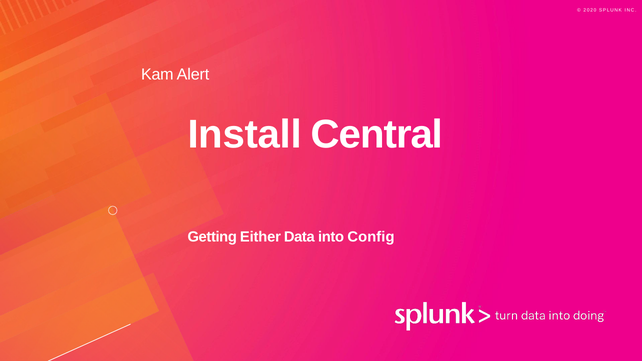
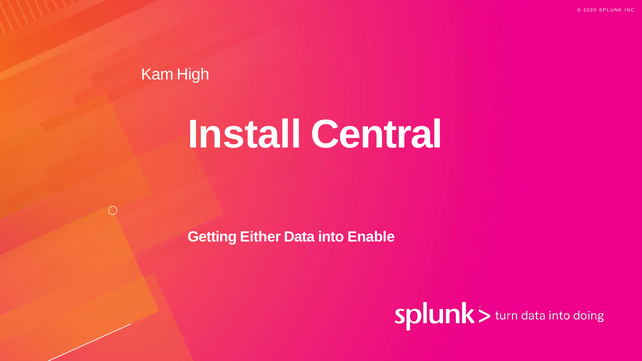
Alert: Alert -> High
Config: Config -> Enable
